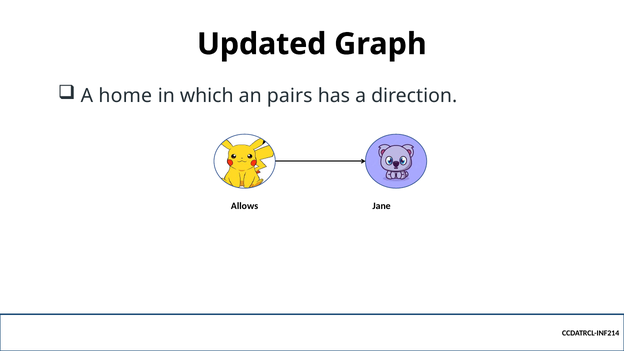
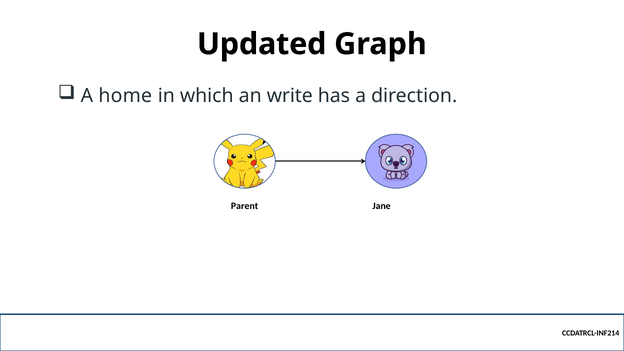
pairs: pairs -> write
Allows: Allows -> Parent
